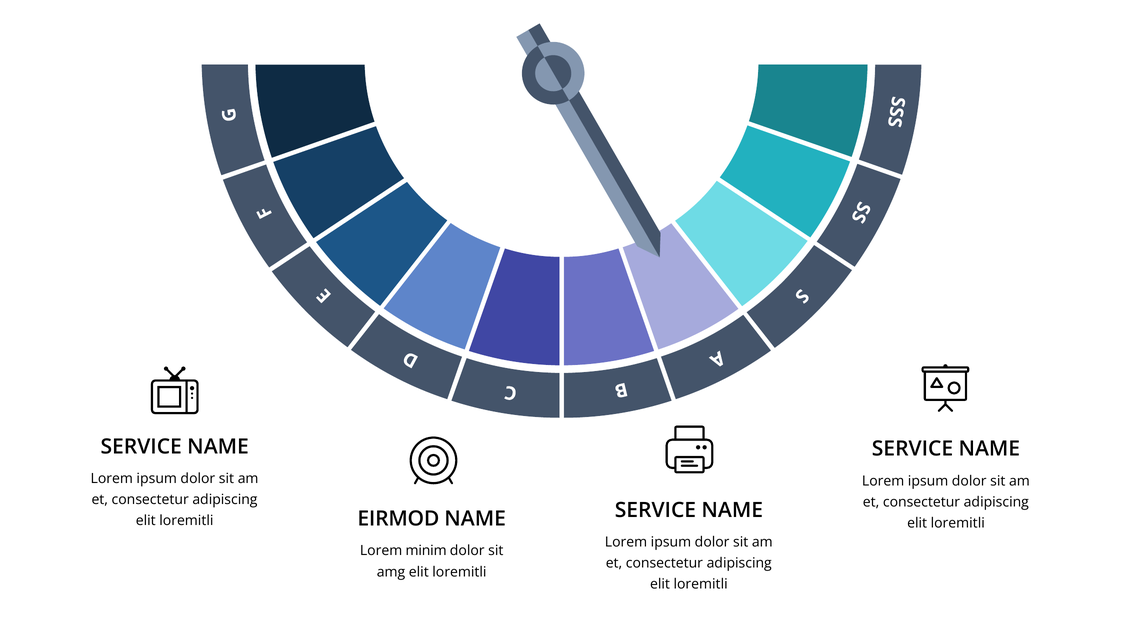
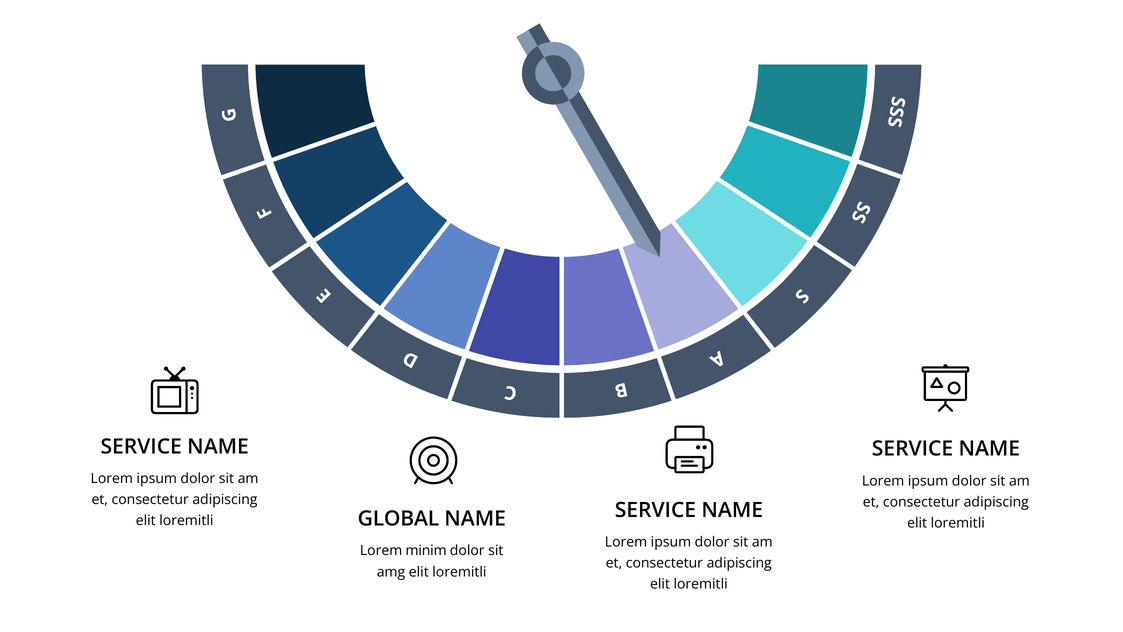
EIRMOD: EIRMOD -> GLOBAL
